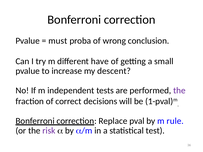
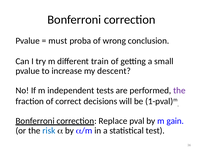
have: have -> train
rule: rule -> gain
risk colour: purple -> blue
